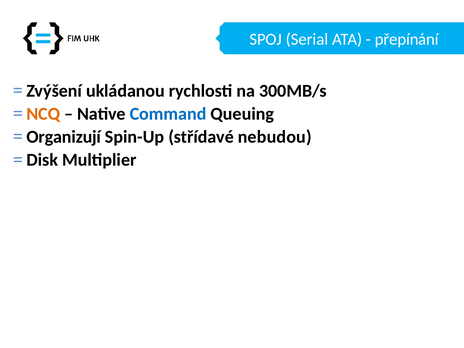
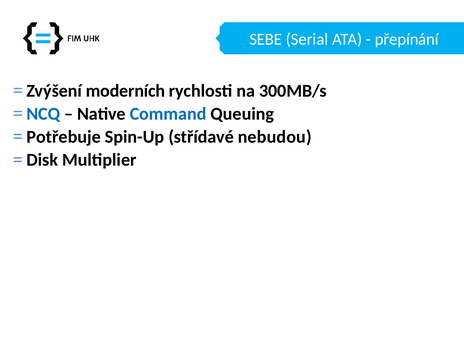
SPOJ: SPOJ -> SEBE
ukládanou: ukládanou -> moderních
NCQ colour: orange -> blue
Organizují: Organizují -> Potřebuje
